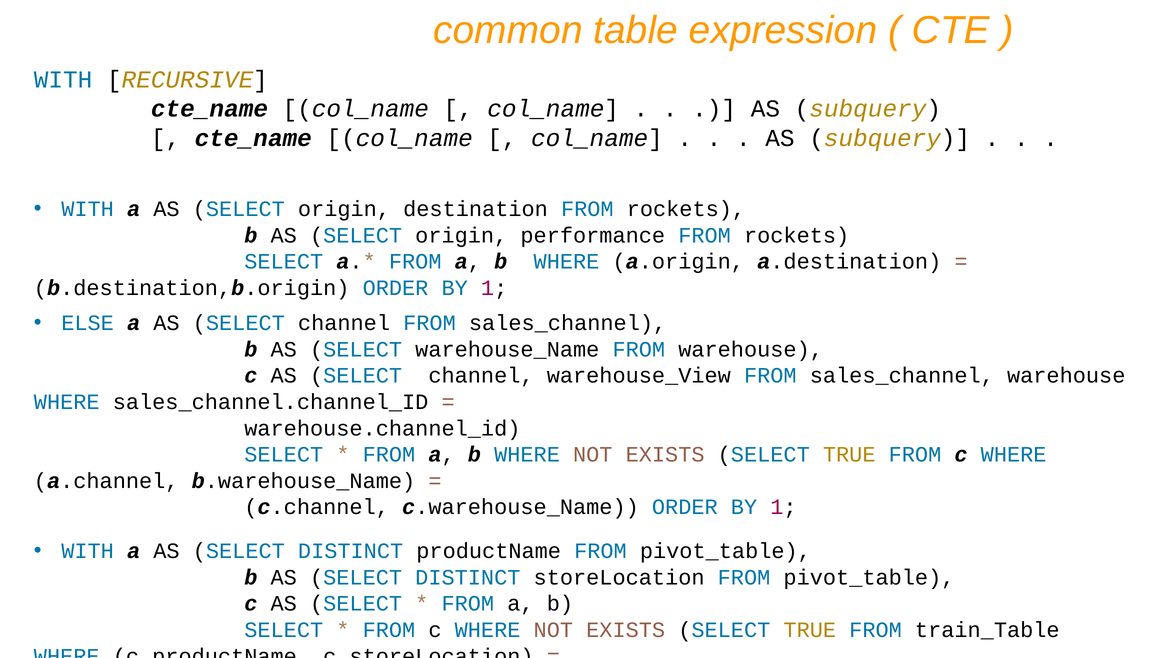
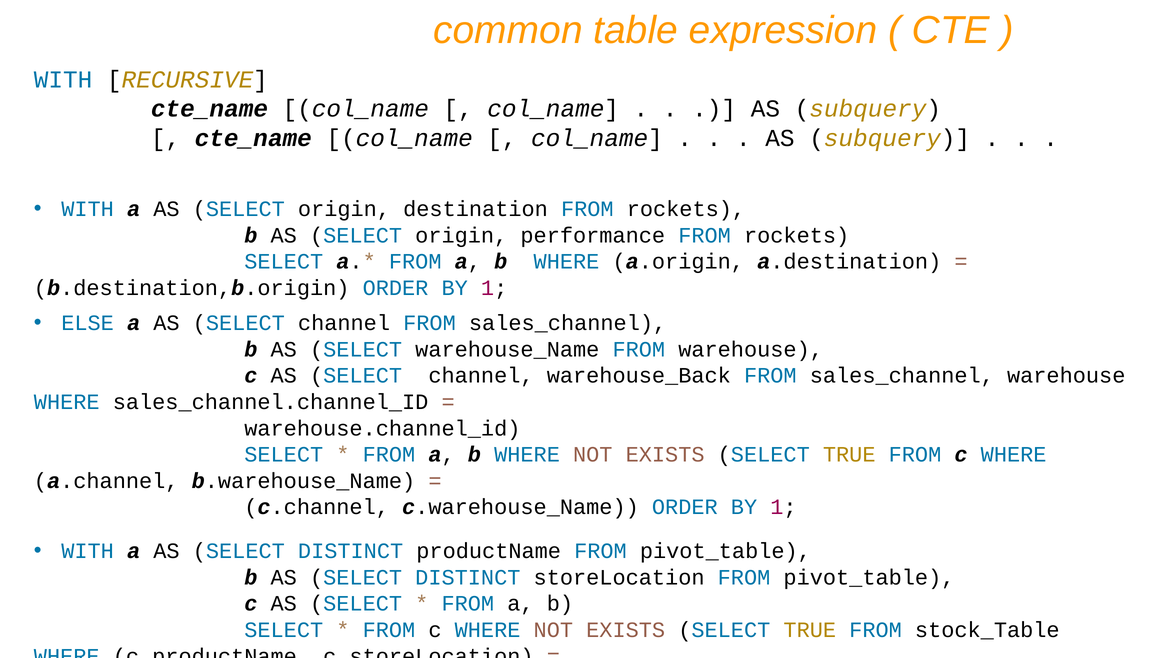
warehouse_View: warehouse_View -> warehouse_Back
train_Table: train_Table -> stock_Table
